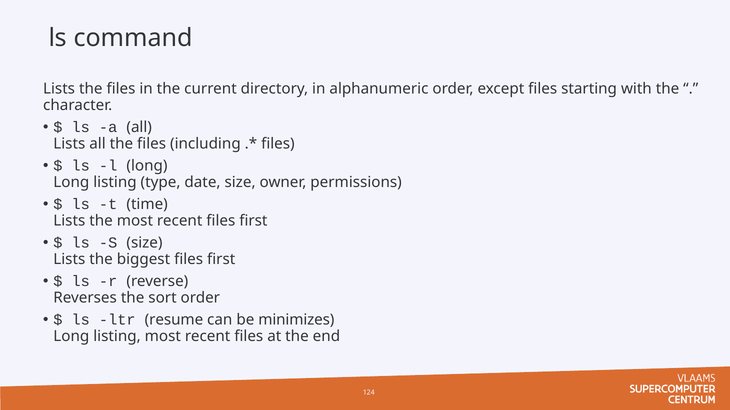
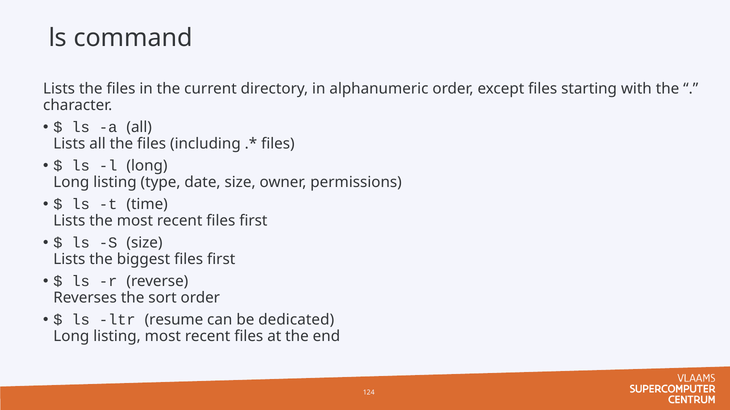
minimizes: minimizes -> dedicated
